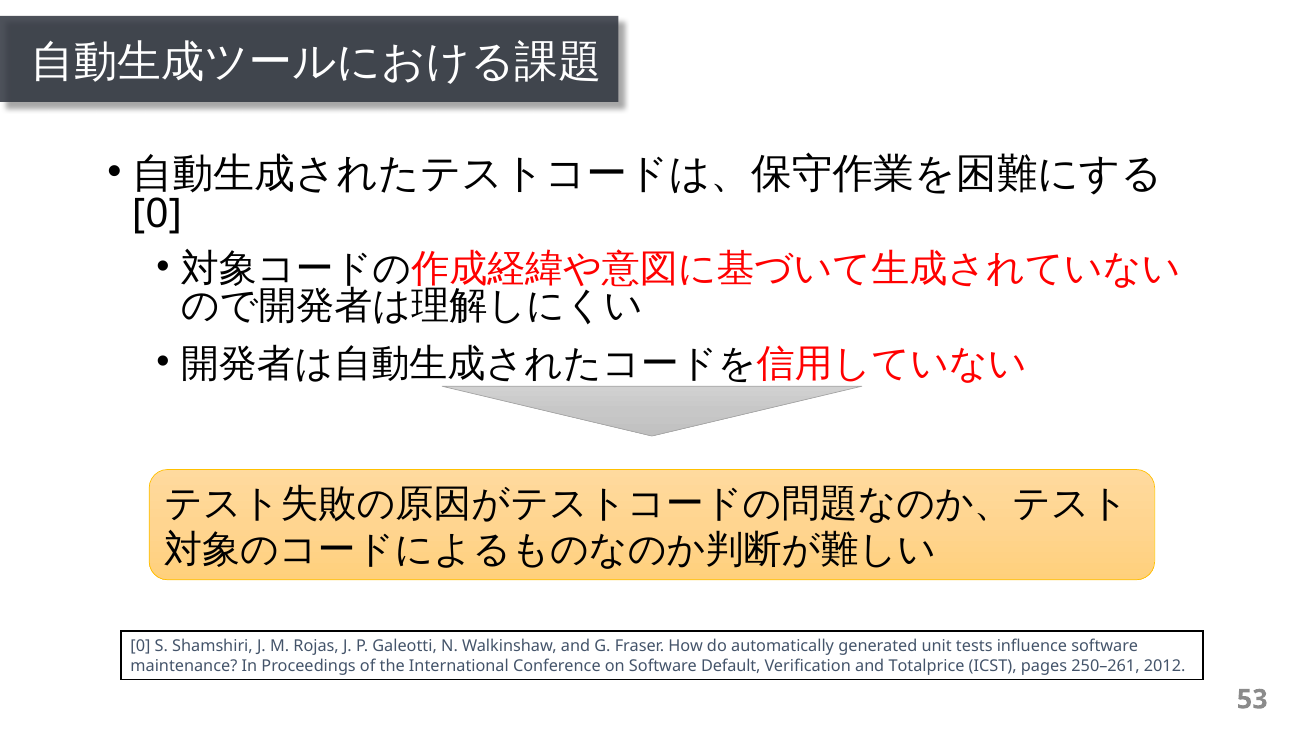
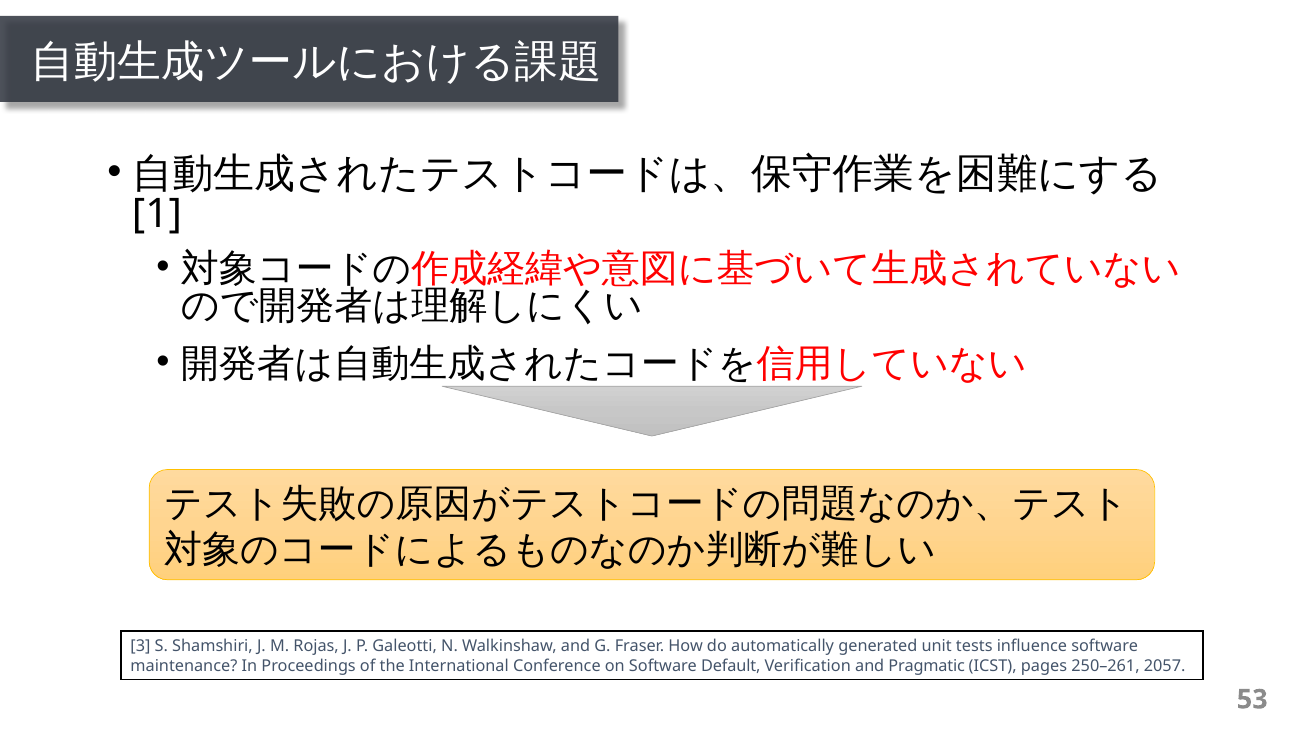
0 at (157, 214): 0 -> 1
0 at (140, 646): 0 -> 3
Totalprice: Totalprice -> Pragmatic
2012: 2012 -> 2057
